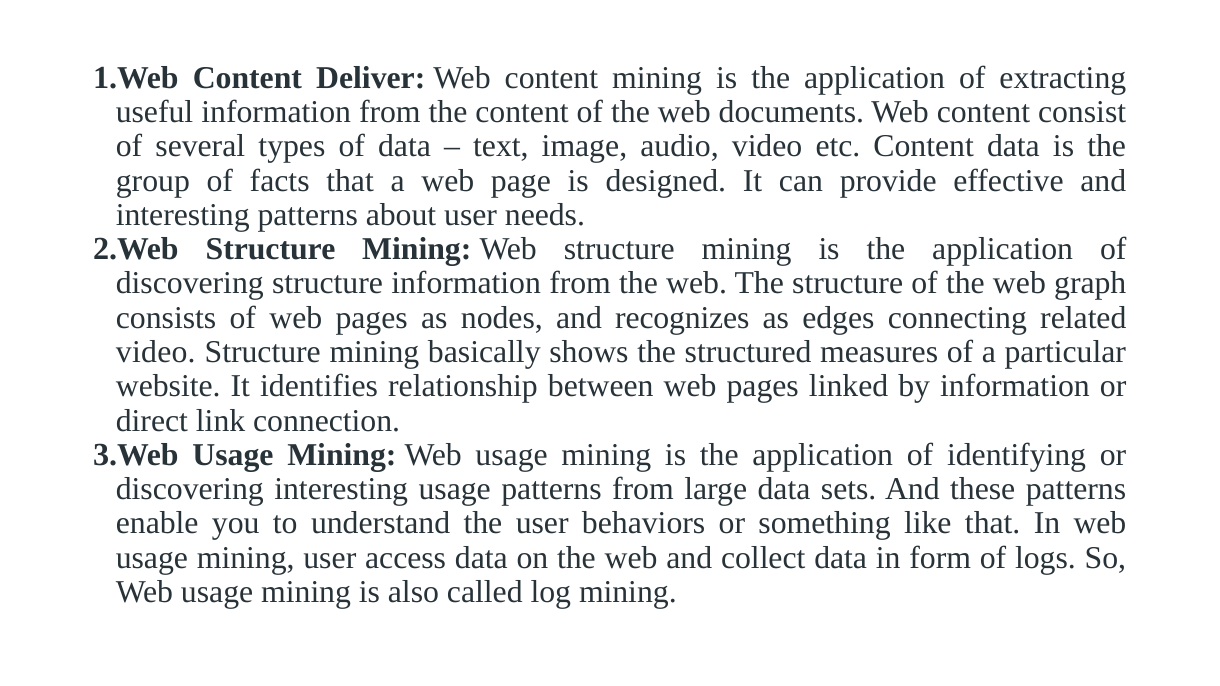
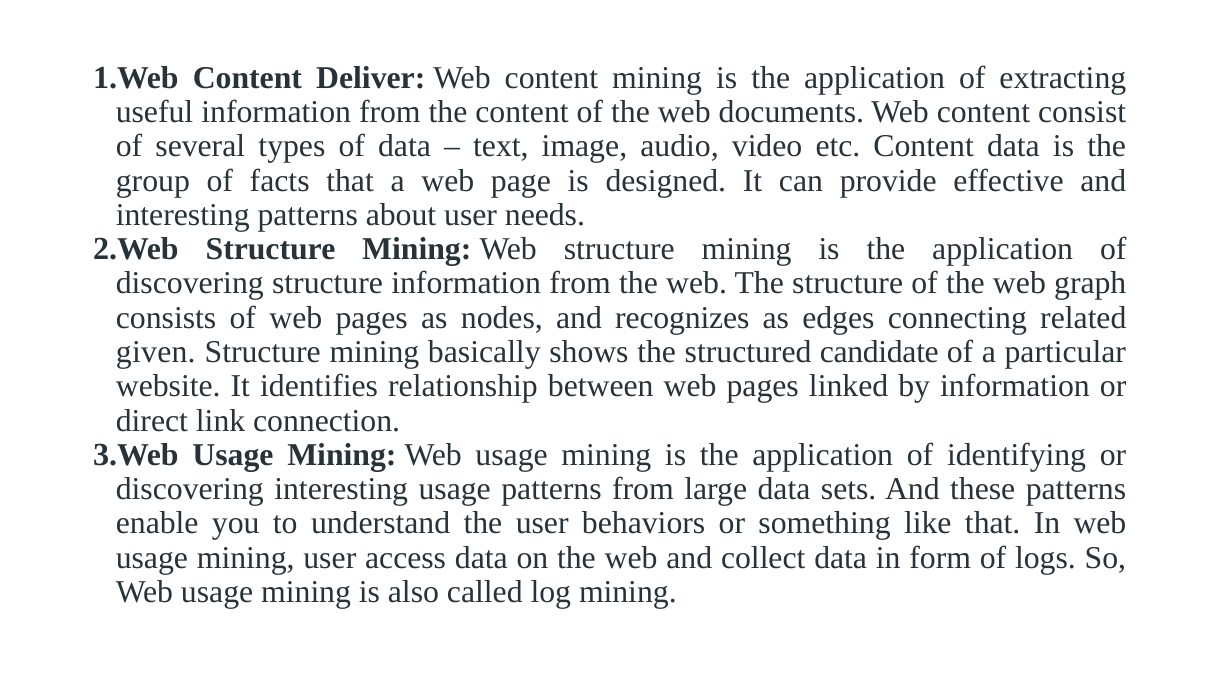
video at (156, 352): video -> given
measures: measures -> candidate
